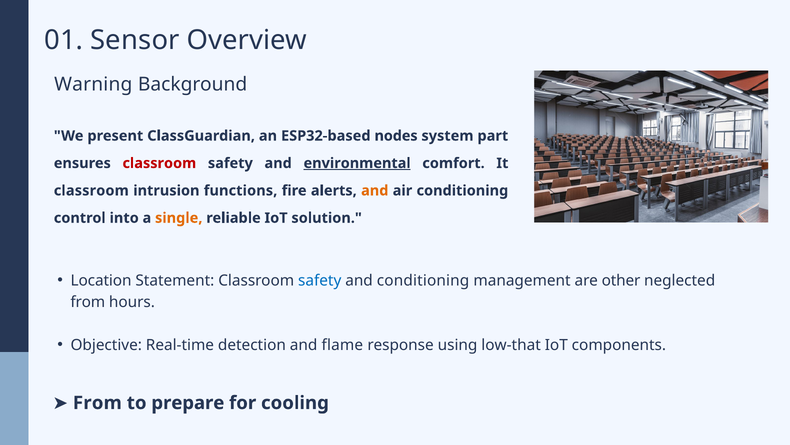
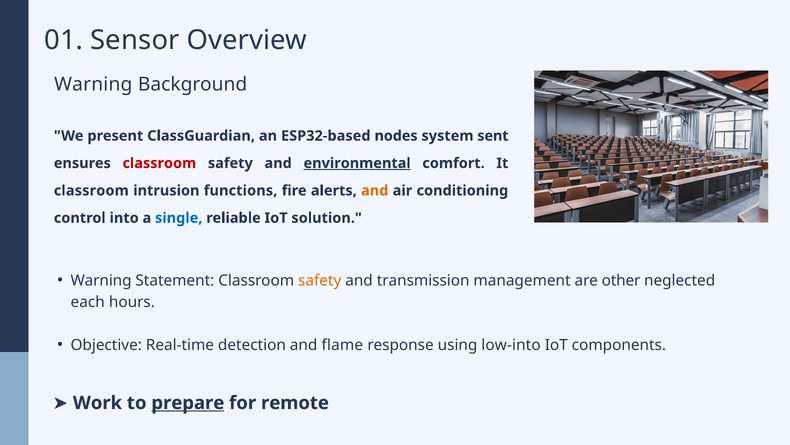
part: part -> sent
single colour: orange -> blue
Location at (101, 280): Location -> Warning
safety at (320, 280) colour: blue -> orange
and conditioning: conditioning -> transmission
from at (88, 302): from -> each
low-that: low-that -> low-into
From at (97, 402): From -> Work
prepare underline: none -> present
cooling: cooling -> remote
